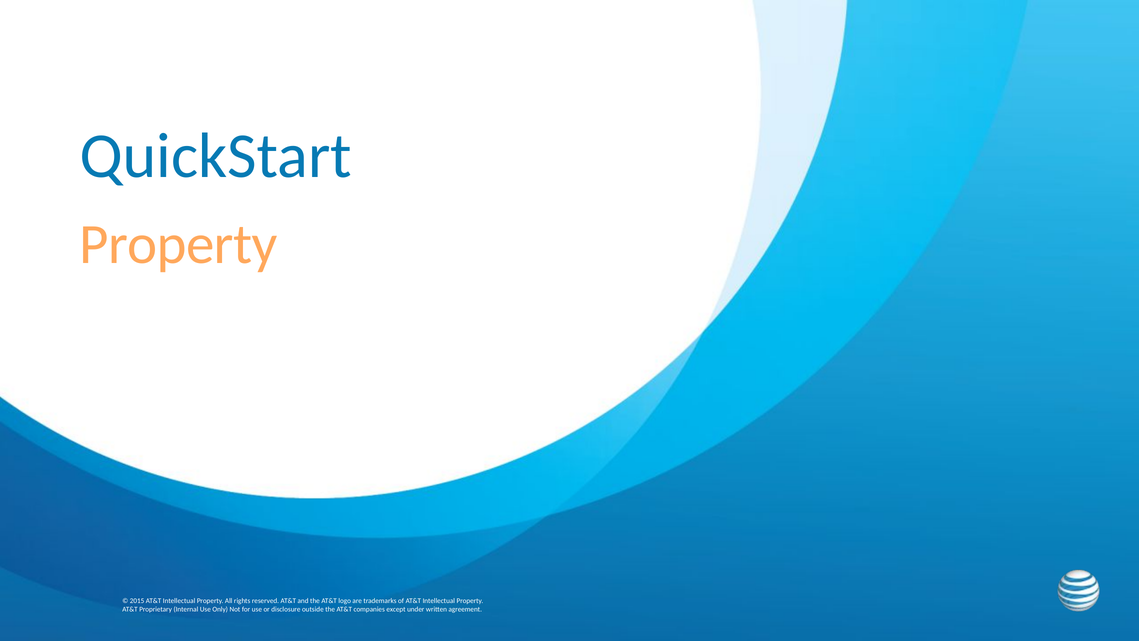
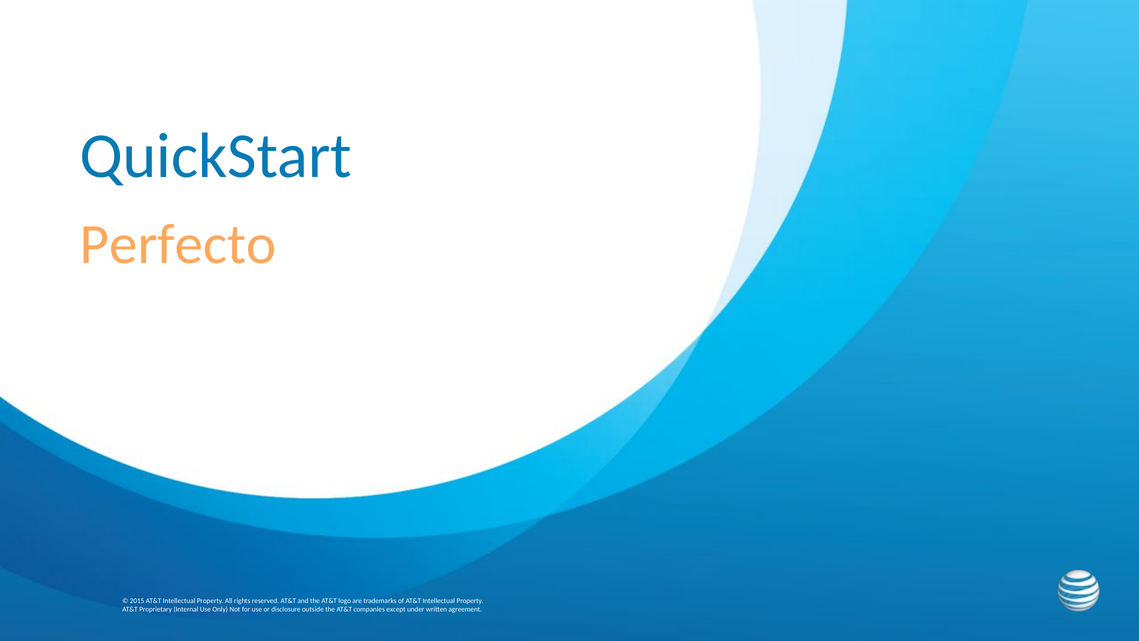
Property at (178, 245): Property -> Perfecto
